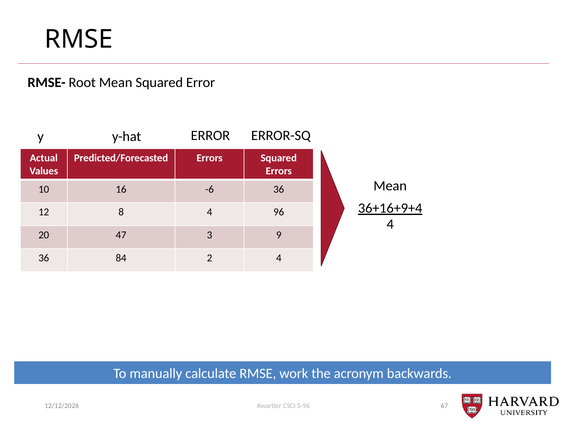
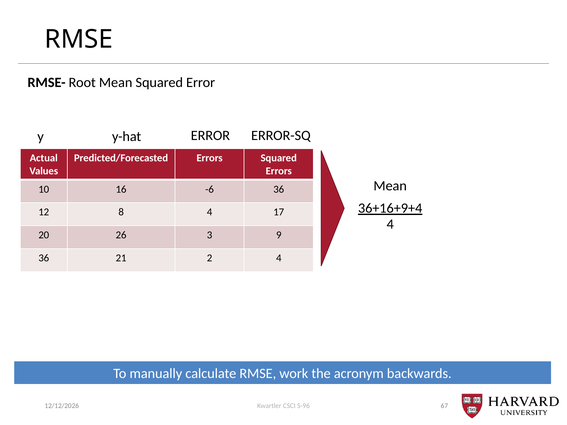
96: 96 -> 17
47: 47 -> 26
84: 84 -> 21
